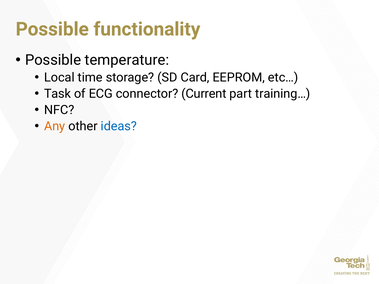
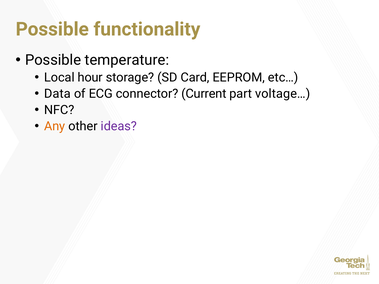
time: time -> hour
Task: Task -> Data
training…: training… -> voltage…
ideas colour: blue -> purple
